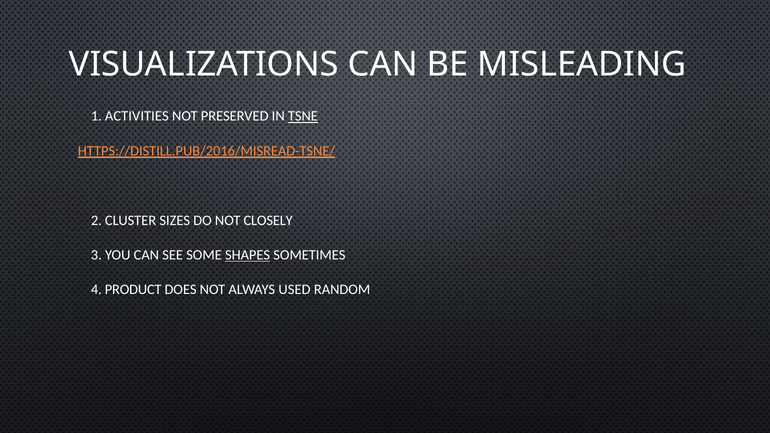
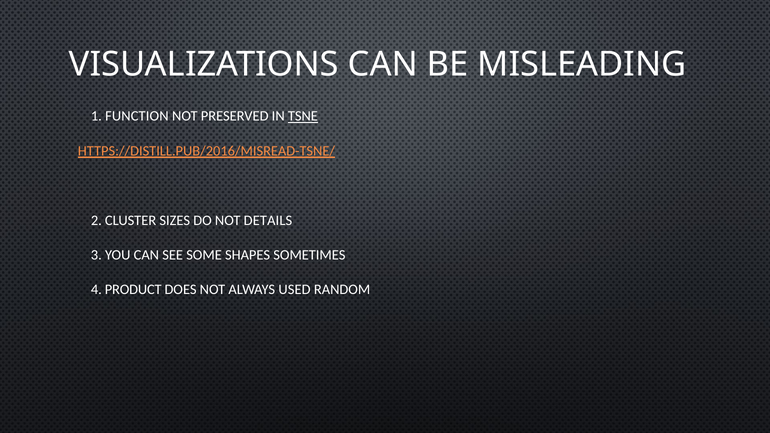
ACTIVITIES: ACTIVITIES -> FUNCTION
CLOSELY: CLOSELY -> DETAILS
SHAPES underline: present -> none
